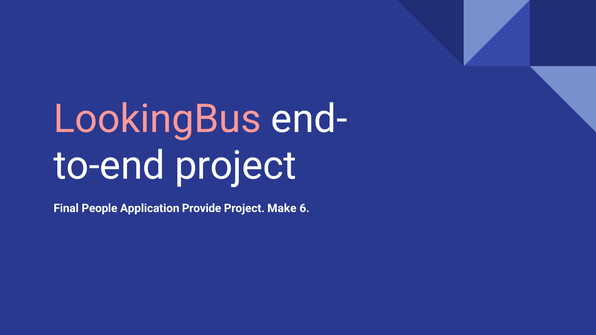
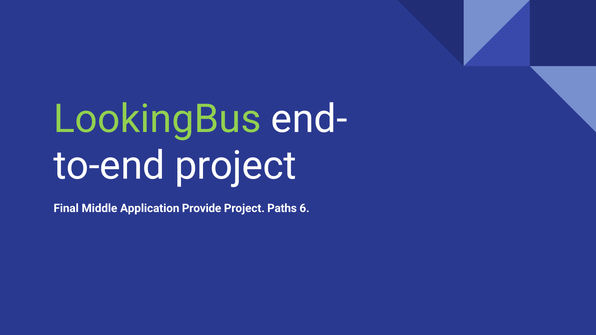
LookingBus colour: pink -> light green
People: People -> Middle
Make: Make -> Paths
